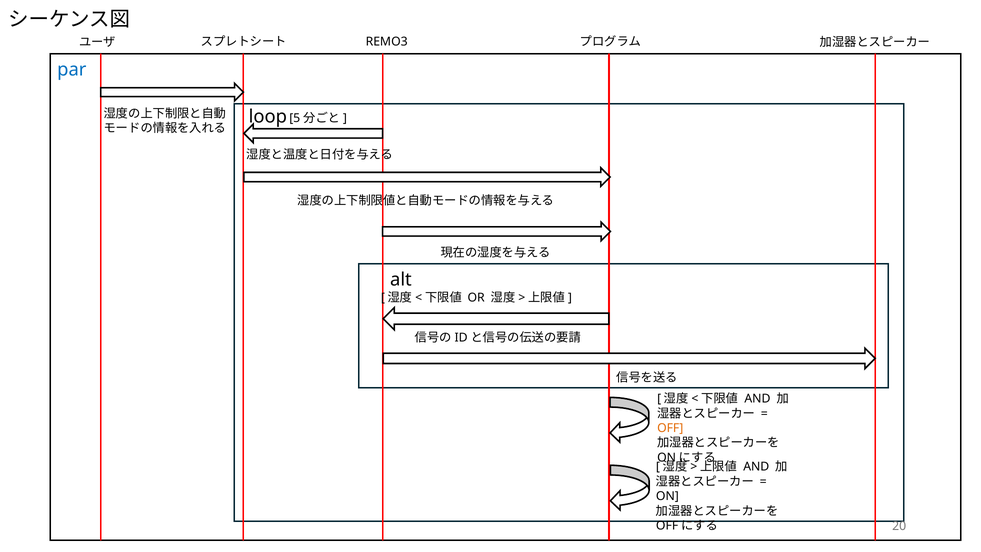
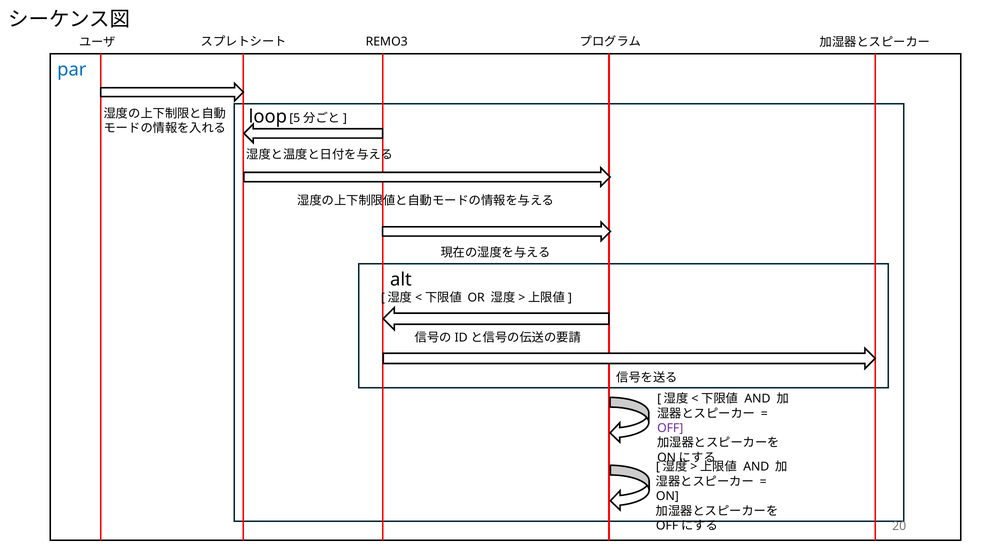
OFF colour: orange -> purple
